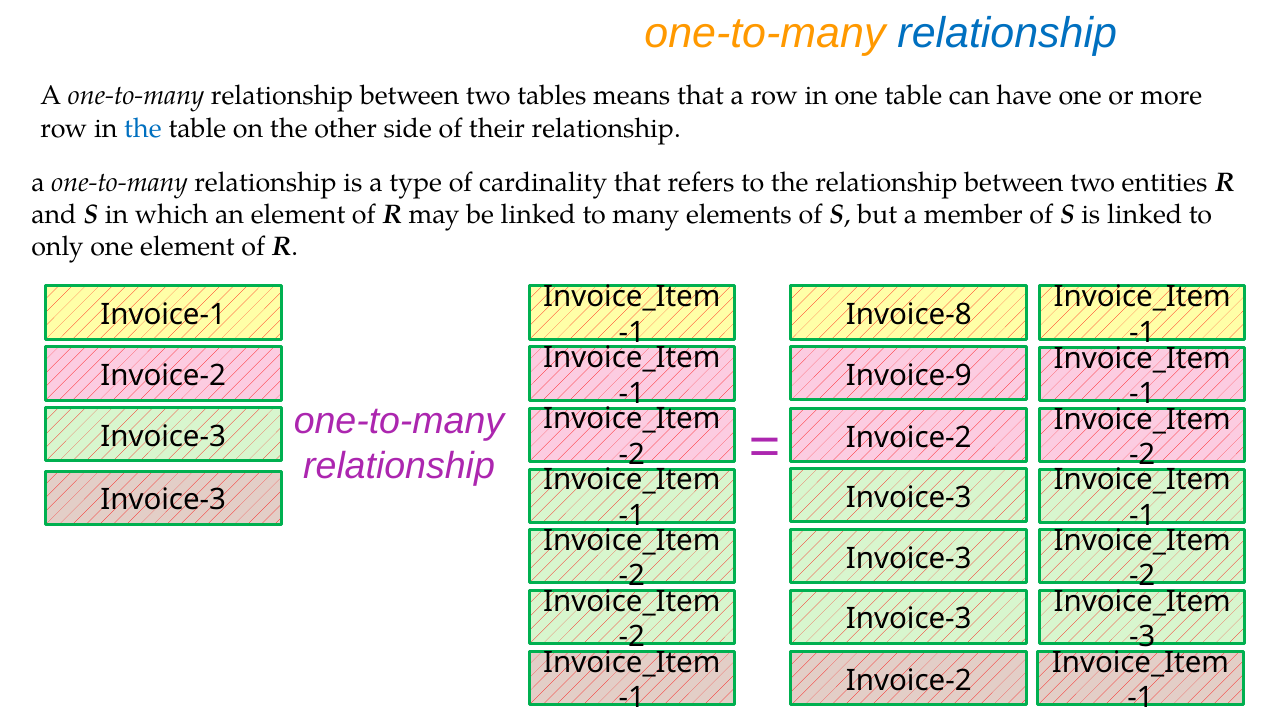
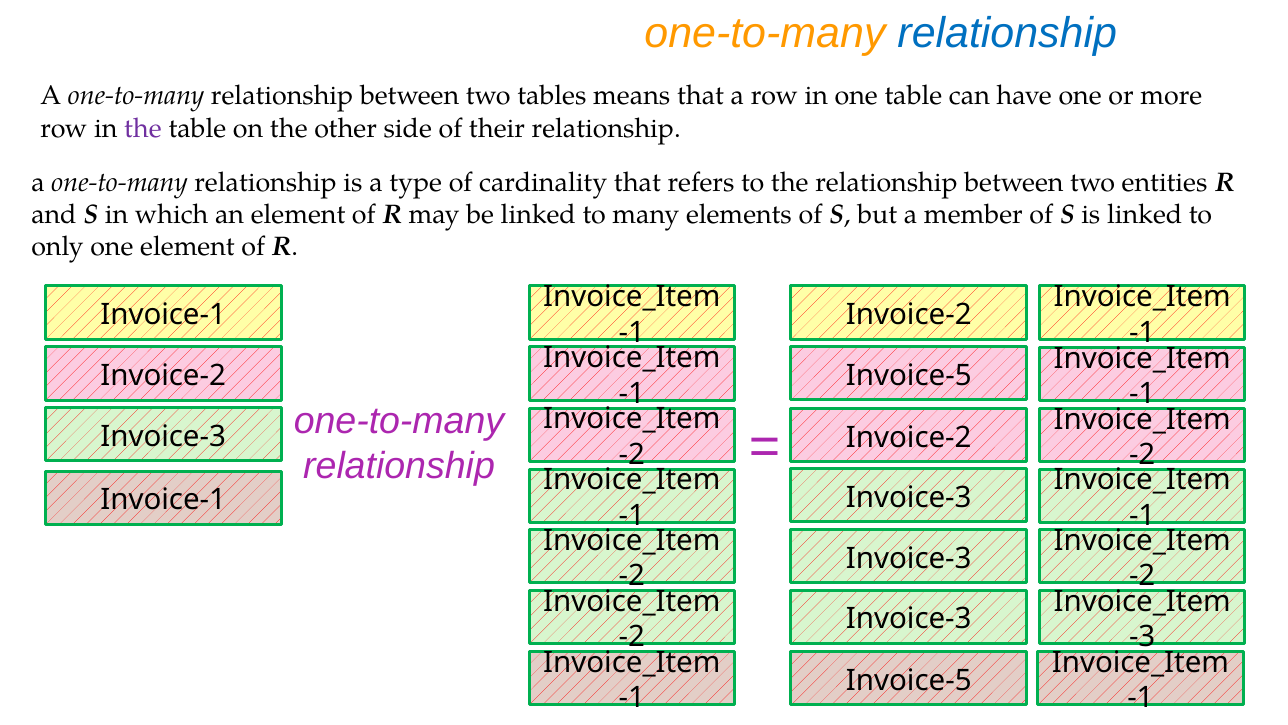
the at (143, 128) colour: blue -> purple
Invoice-8 at (909, 314): Invoice-8 -> Invoice-2
Invoice-9 at (909, 375): Invoice-9 -> Invoice-5
Invoice-3 at (163, 500): Invoice-3 -> Invoice-1
Invoice-2 at (909, 680): Invoice-2 -> Invoice-5
